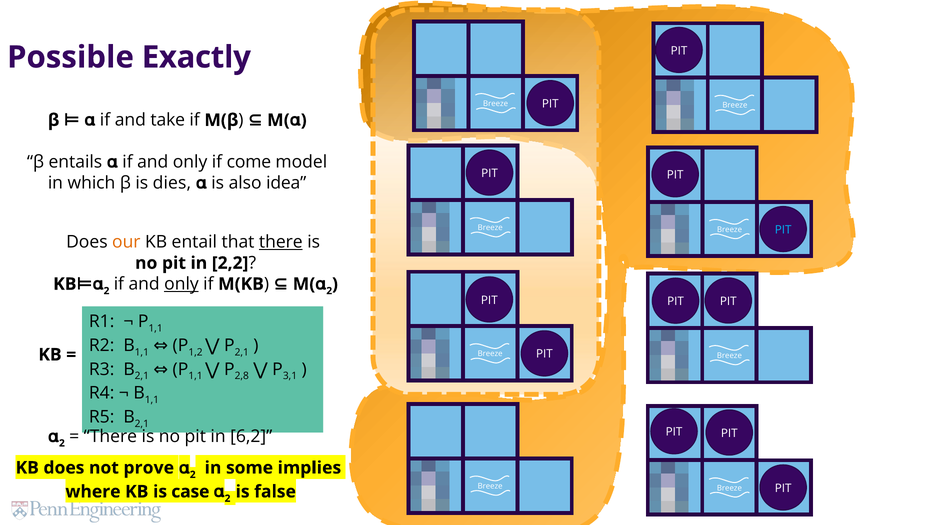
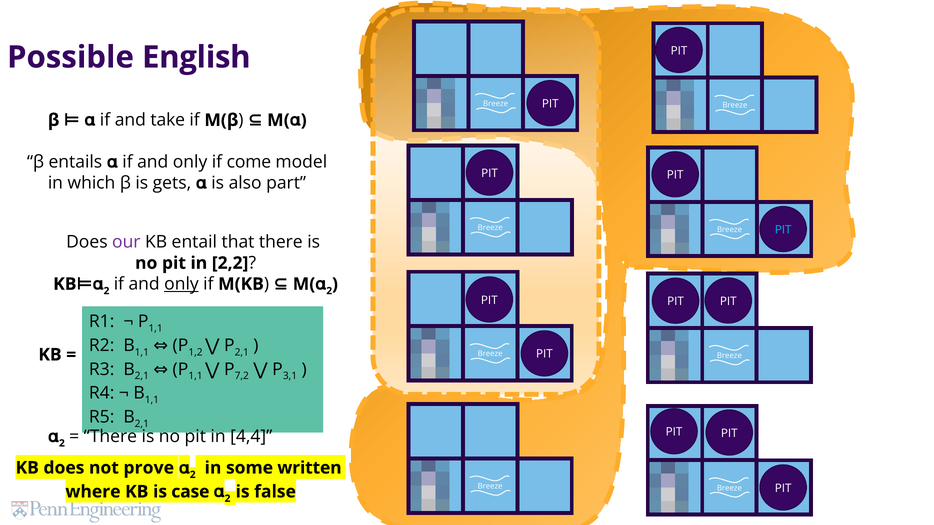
Exactly: Exactly -> English
dies: dies -> gets
idea: idea -> part
our colour: orange -> purple
there at (281, 242) underline: present -> none
2,8: 2,8 -> 7,2
6,2: 6,2 -> 4,4
implies: implies -> written
